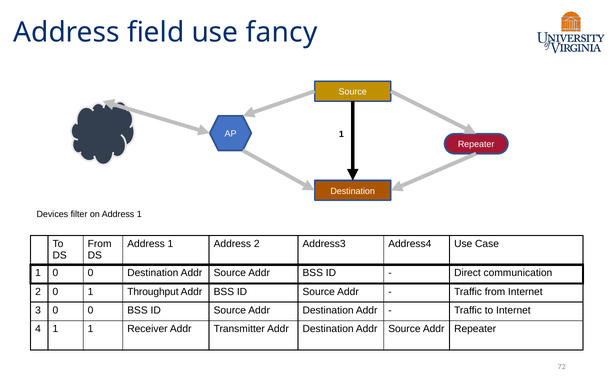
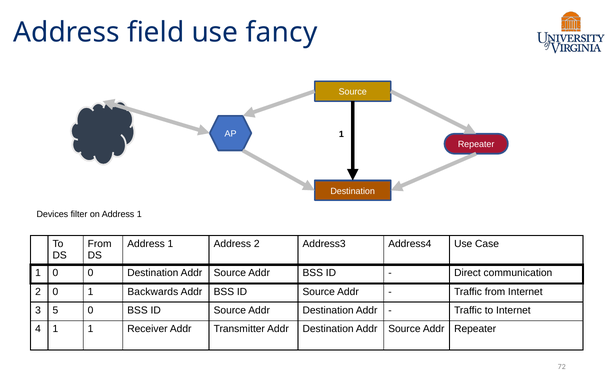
Throughput: Throughput -> Backwards
3 0: 0 -> 5
